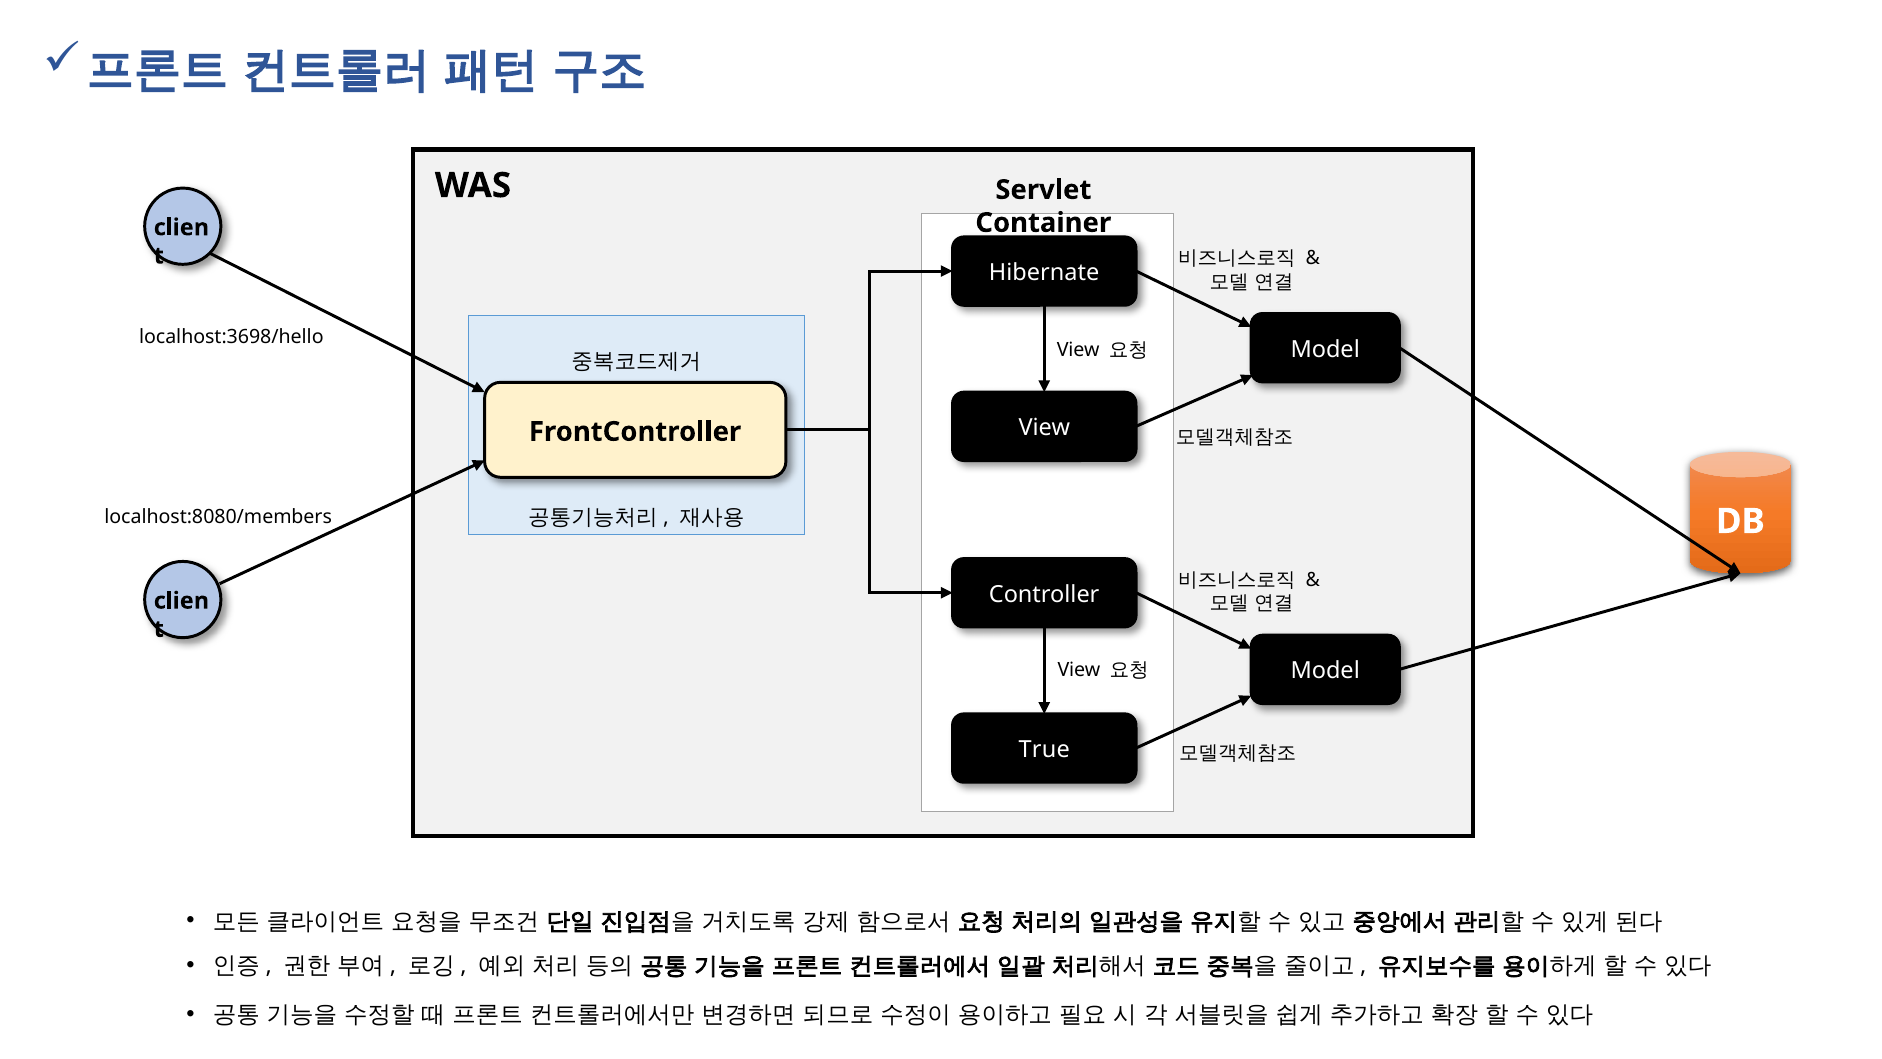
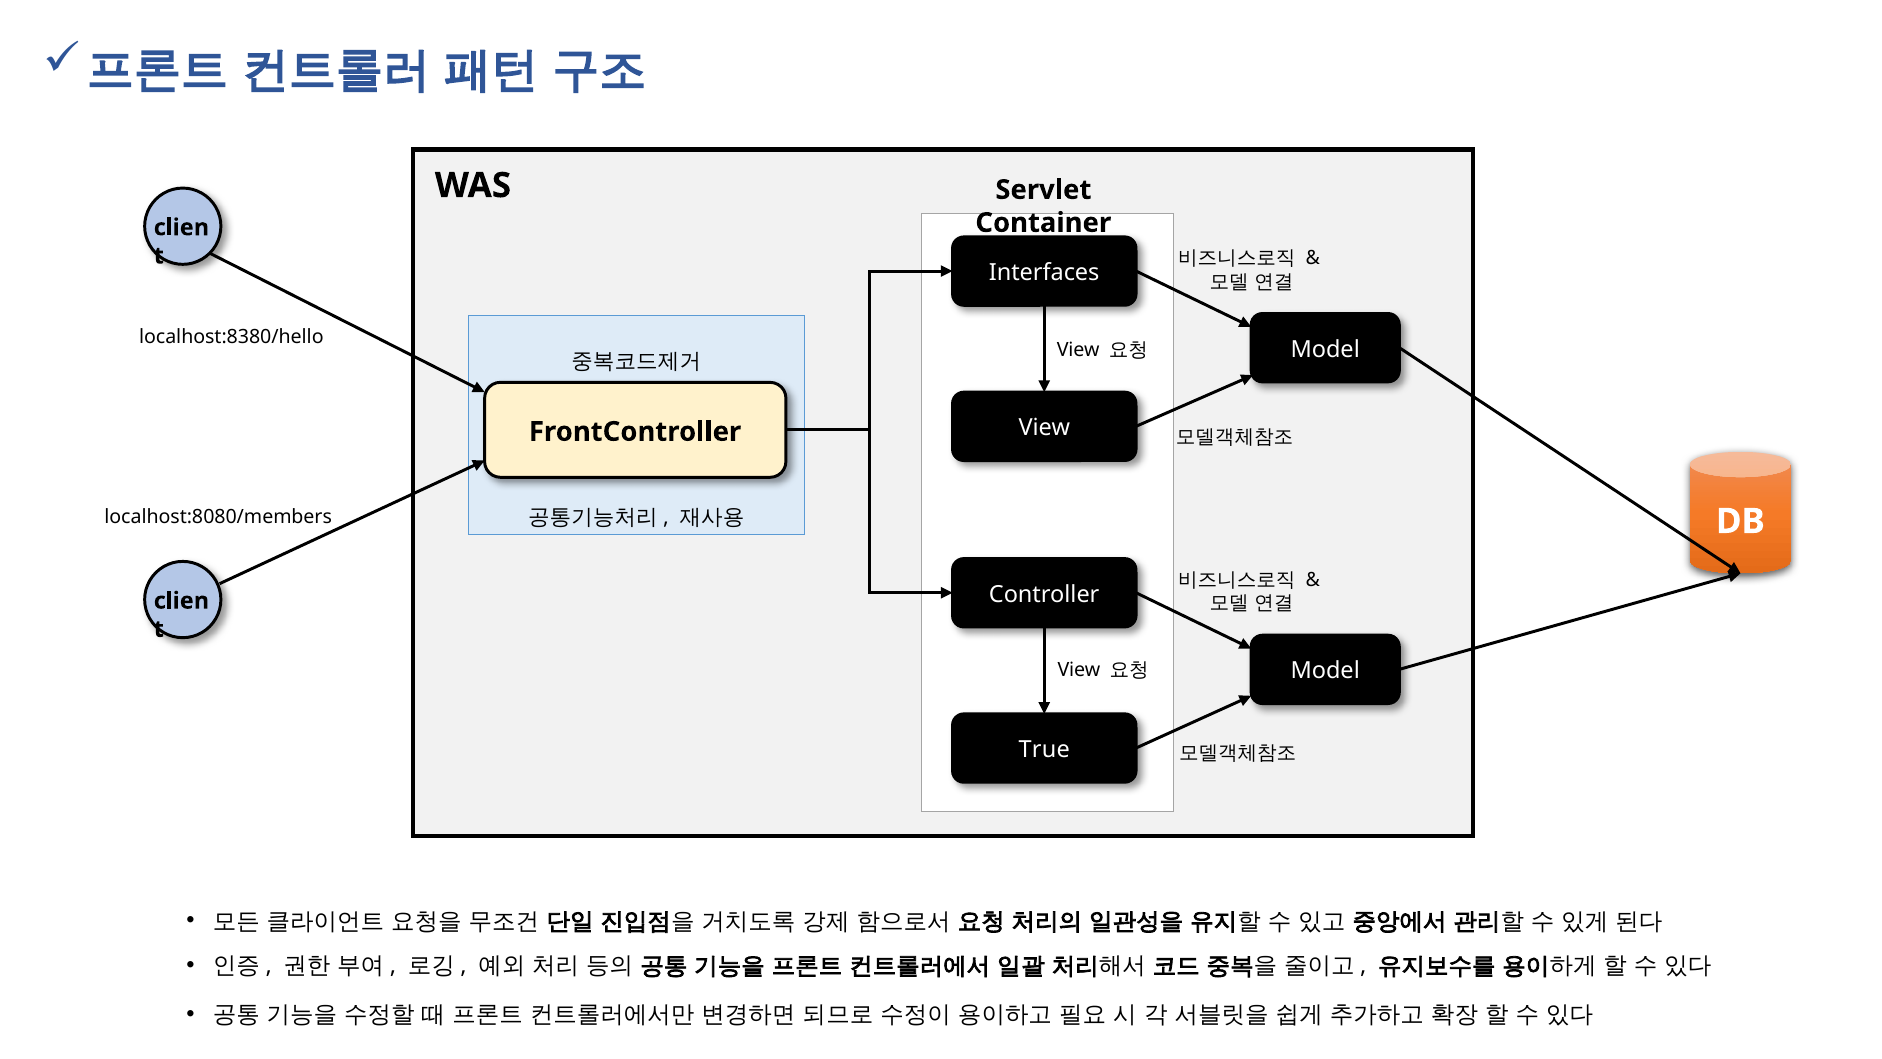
Hibernate: Hibernate -> Interfaces
localhost:3698/hello: localhost:3698/hello -> localhost:8380/hello
